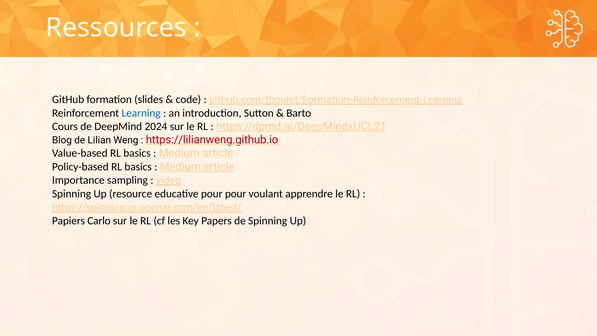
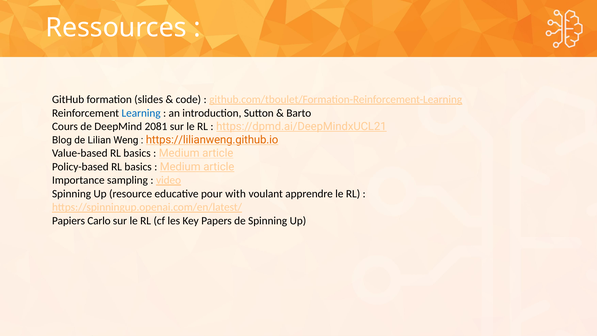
2024: 2024 -> 2081
https://lilianweng.github.io colour: red -> orange
pour pour: pour -> with
